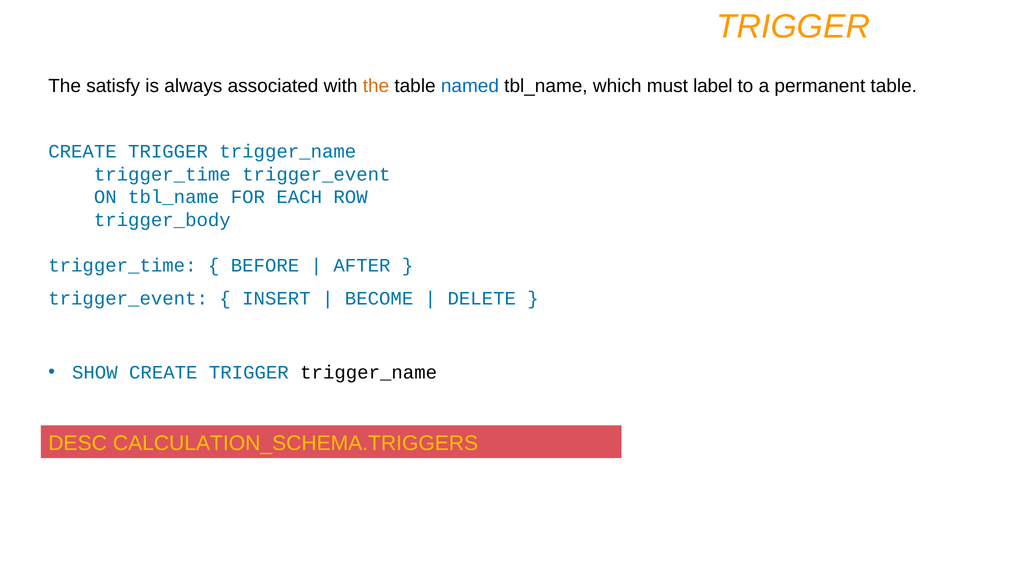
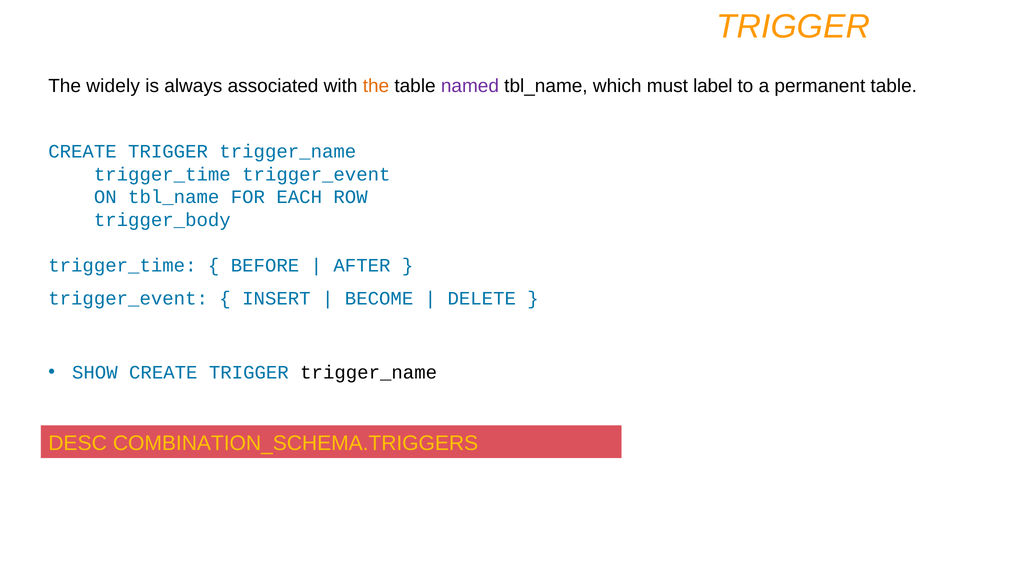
satisfy: satisfy -> widely
named colour: blue -> purple
CALCULATION_SCHEMA.TRIGGERS: CALCULATION_SCHEMA.TRIGGERS -> COMBINATION_SCHEMA.TRIGGERS
